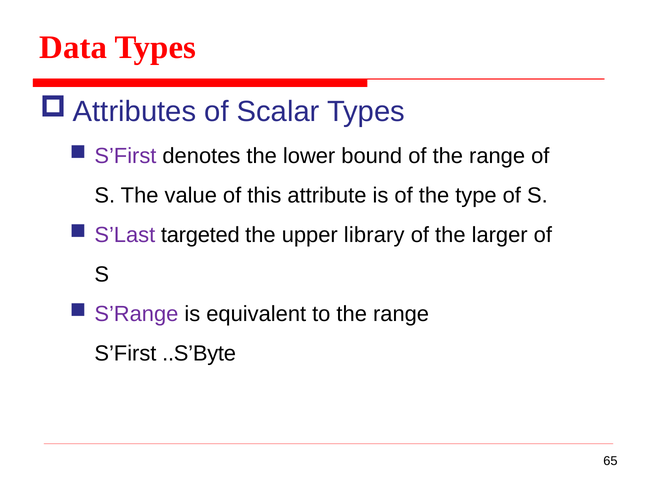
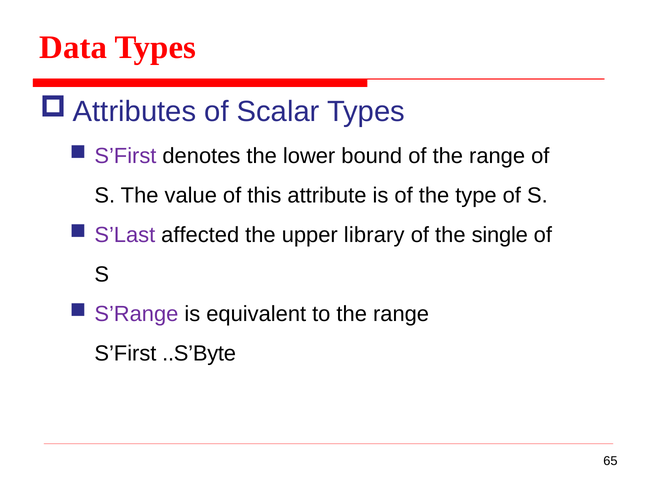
targeted: targeted -> affected
larger: larger -> single
